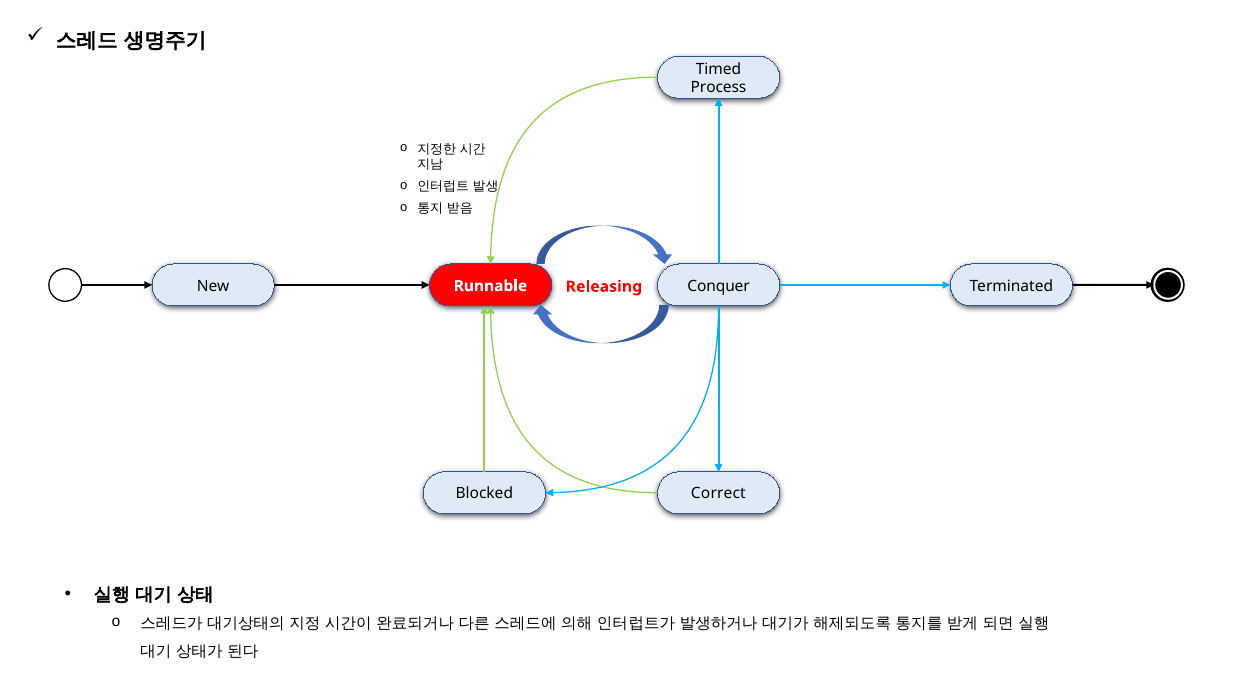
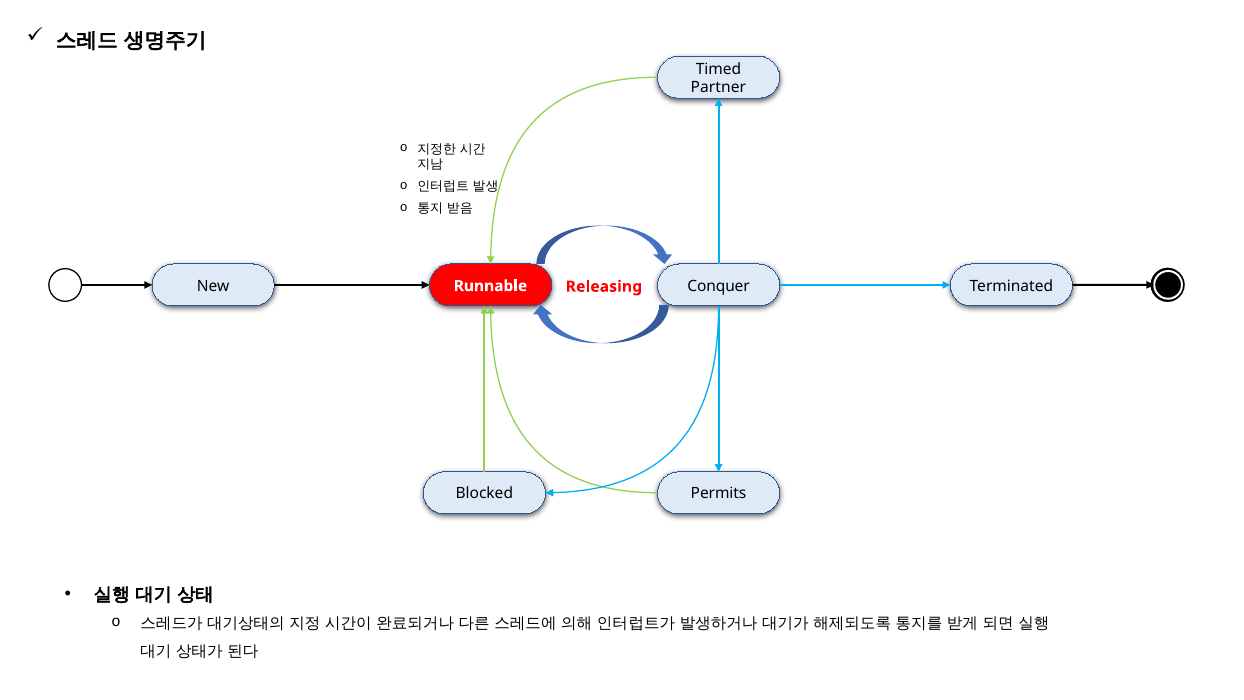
Process: Process -> Partner
Correct: Correct -> Permits
